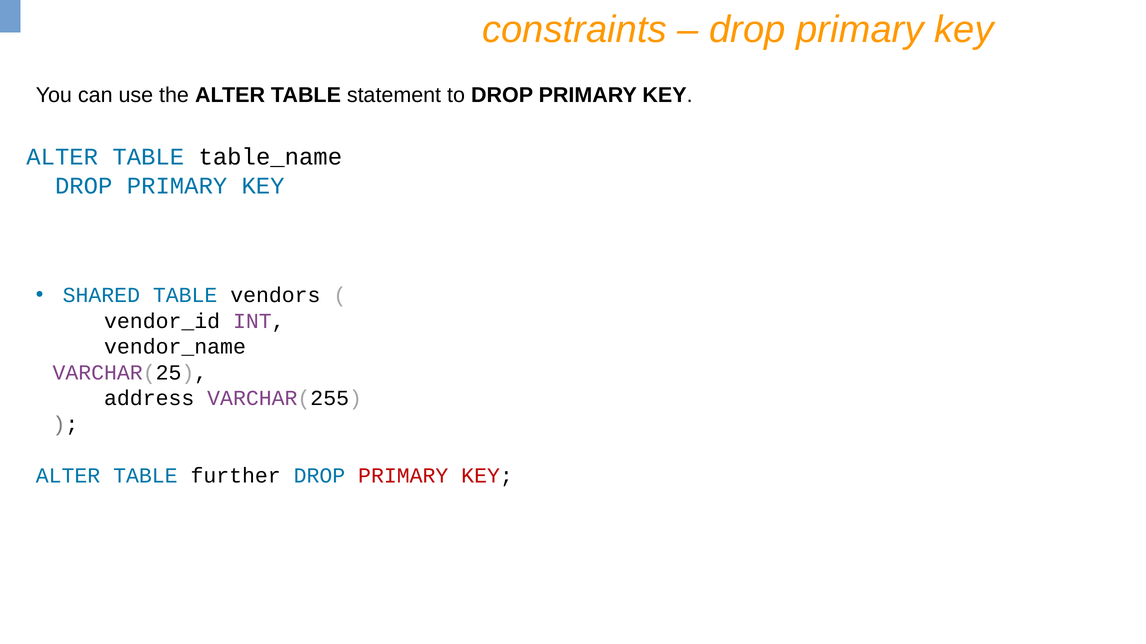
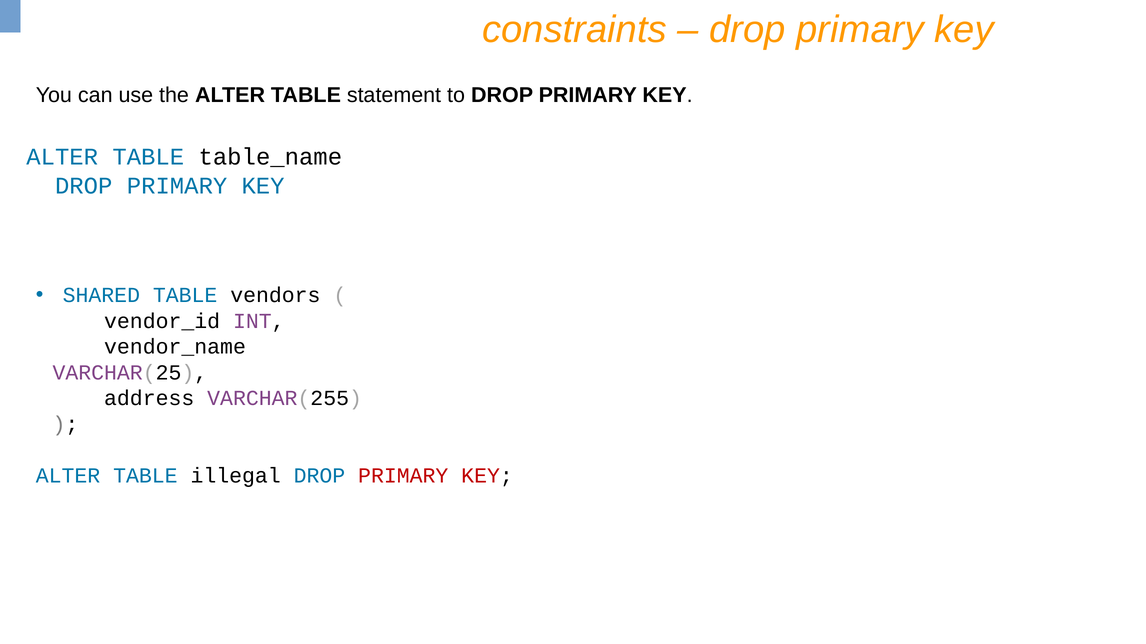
further: further -> illegal
